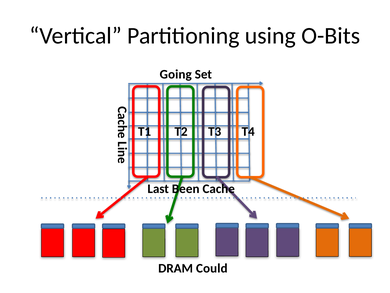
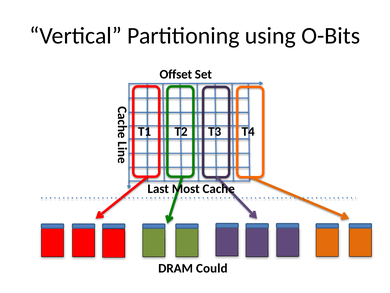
Going: Going -> Offset
Been: Been -> Most
